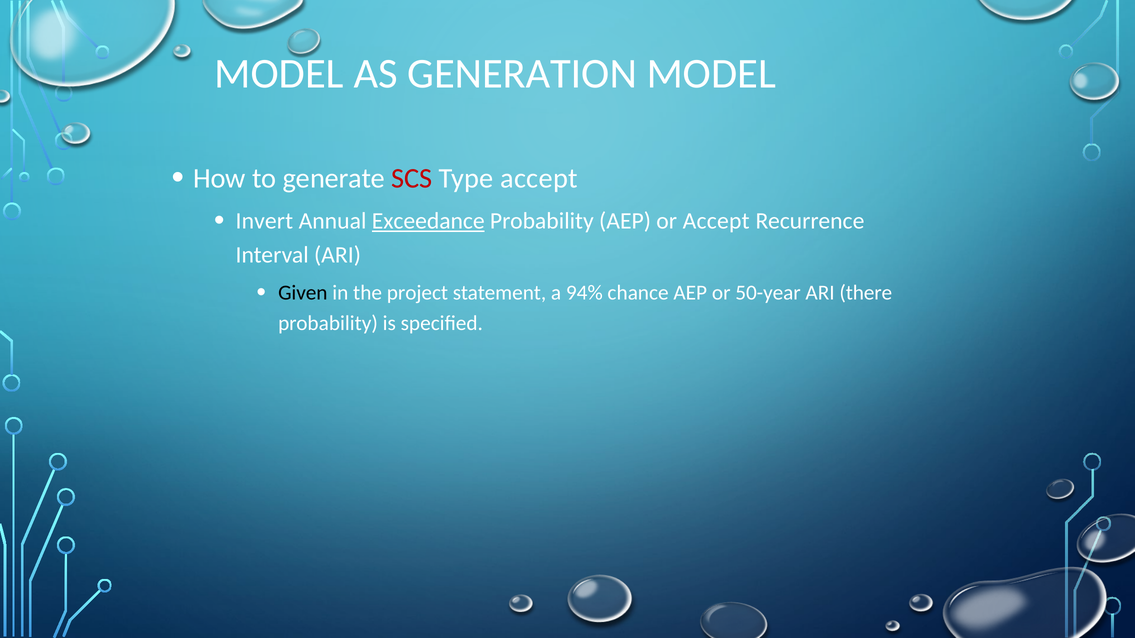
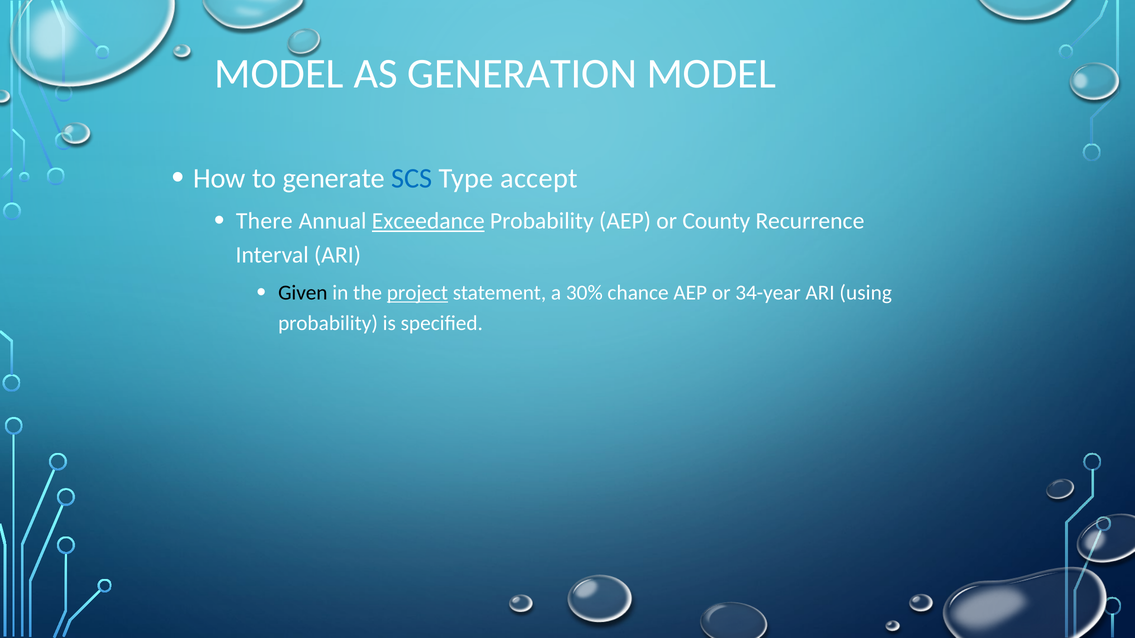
SCS colour: red -> blue
Invert: Invert -> There
or Accept: Accept -> County
project underline: none -> present
94%: 94% -> 30%
50-year: 50-year -> 34-year
there: there -> using
